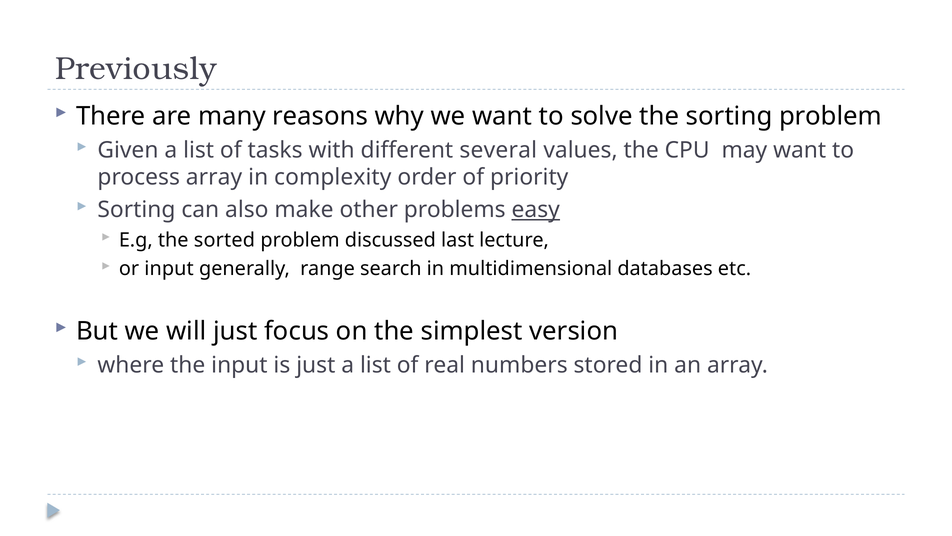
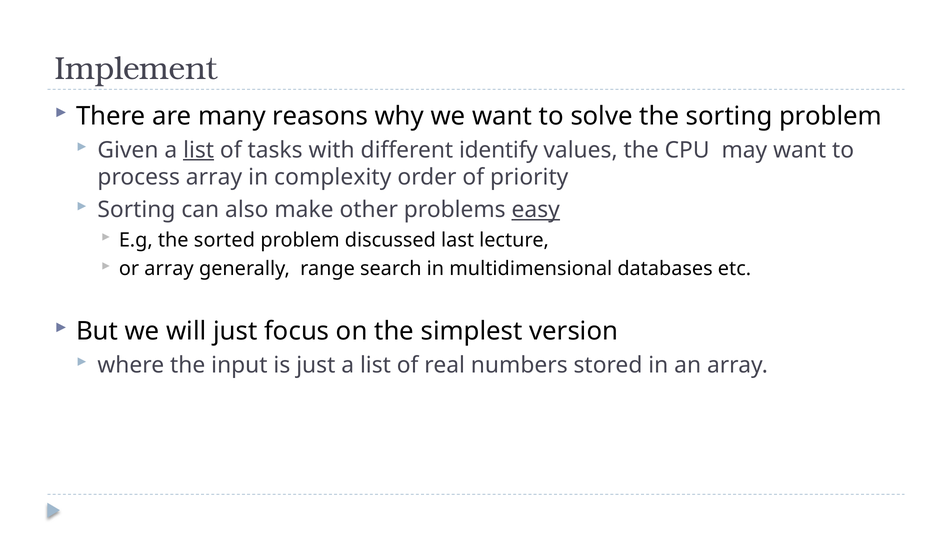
Previously: Previously -> Implement
list at (199, 150) underline: none -> present
several: several -> identify
or input: input -> array
